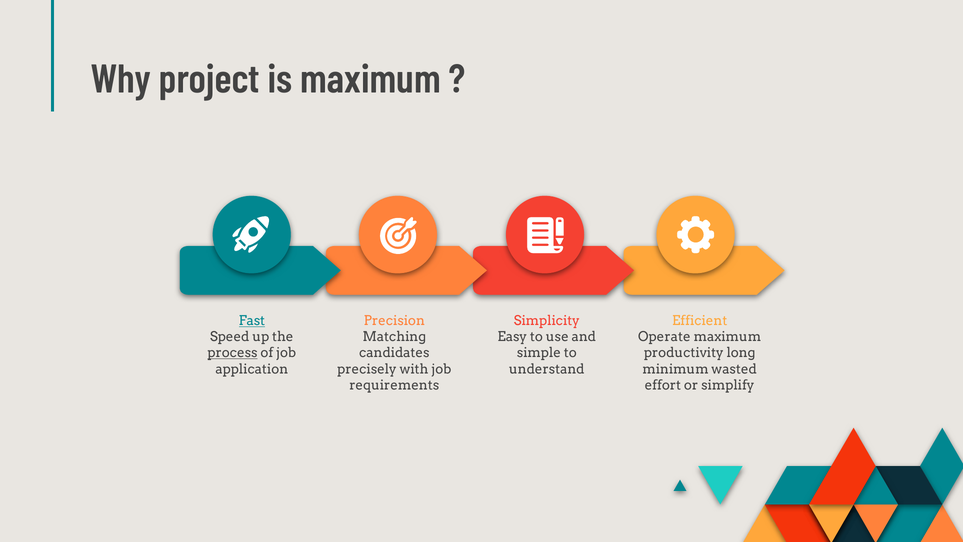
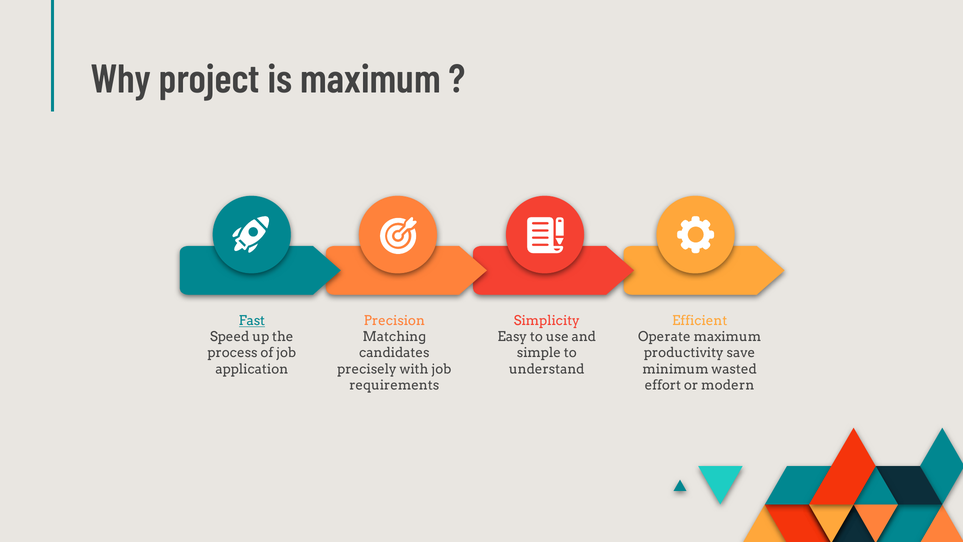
process underline: present -> none
long: long -> save
simplify: simplify -> modern
